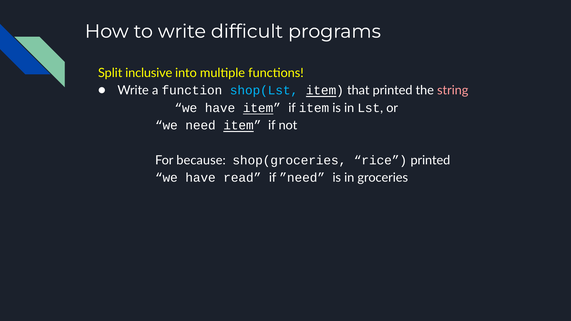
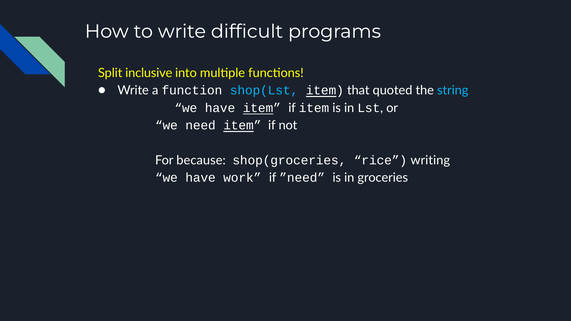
that printed: printed -> quoted
string colour: pink -> light blue
rice printed: printed -> writing
read: read -> work
